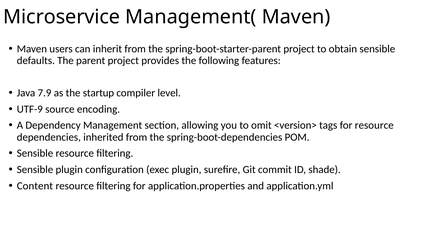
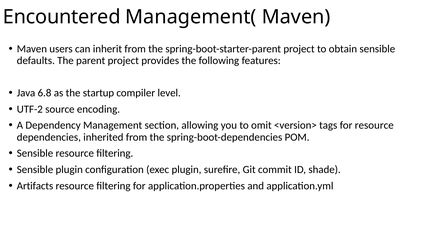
Microservice: Microservice -> Encountered
7.9: 7.9 -> 6.8
UTF-9: UTF-9 -> UTF-2
Content: Content -> Artifacts
